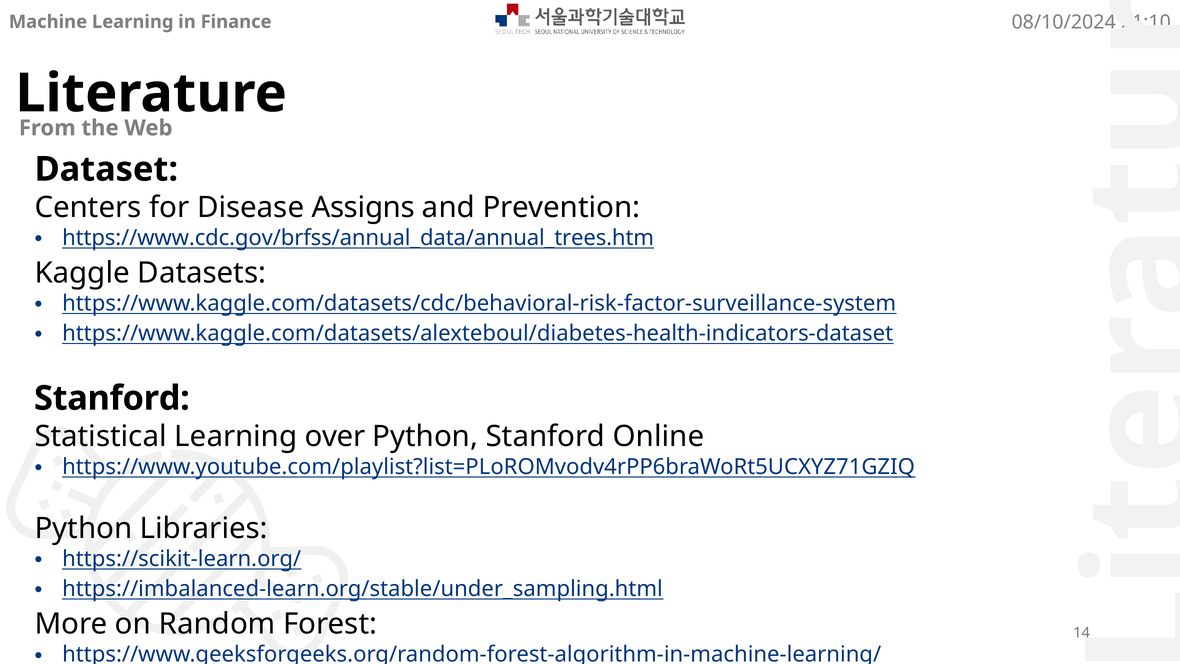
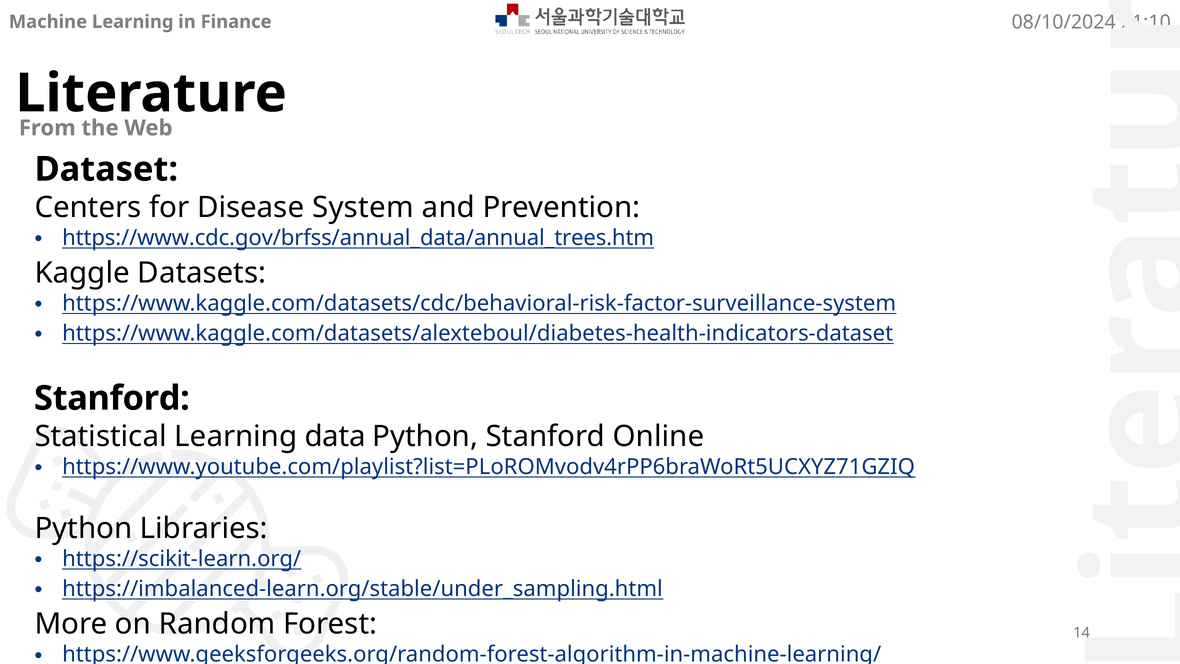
Assigns: Assigns -> System
over: over -> data
